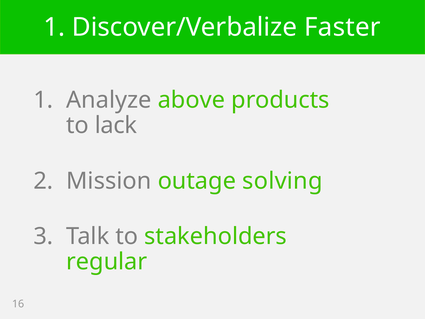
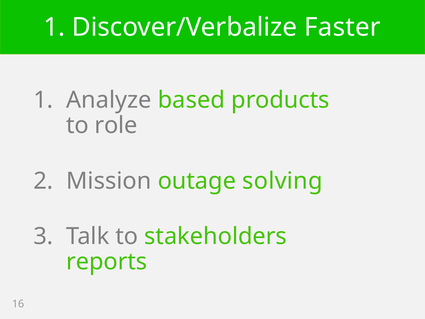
above: above -> based
lack: lack -> role
regular: regular -> reports
